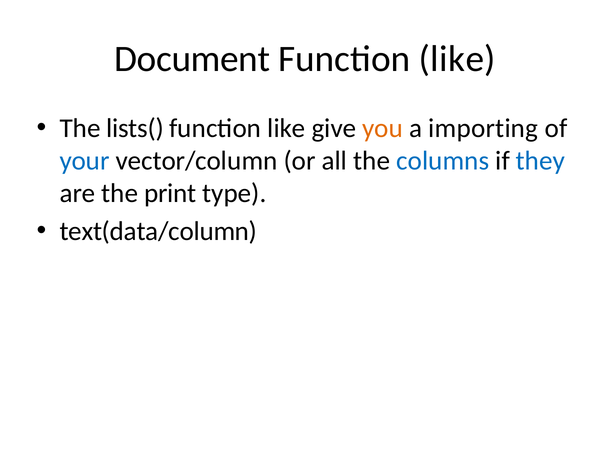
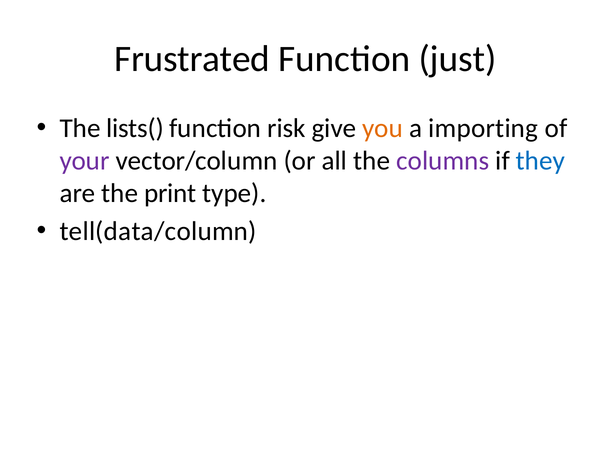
Document: Document -> Frustrated
like at (457, 59): like -> just
like at (286, 128): like -> risk
your colour: blue -> purple
columns colour: blue -> purple
text(data/column: text(data/column -> tell(data/column
